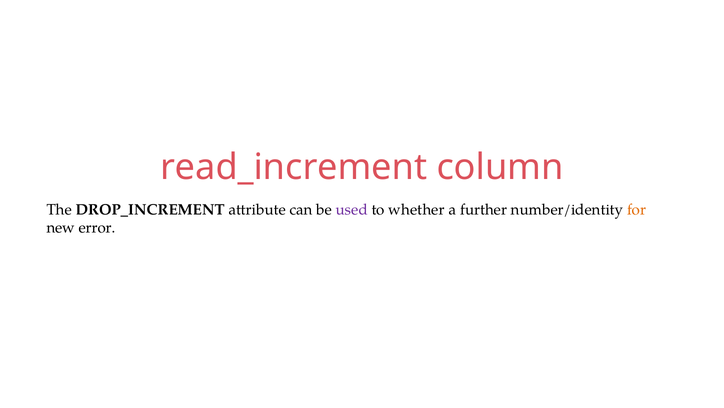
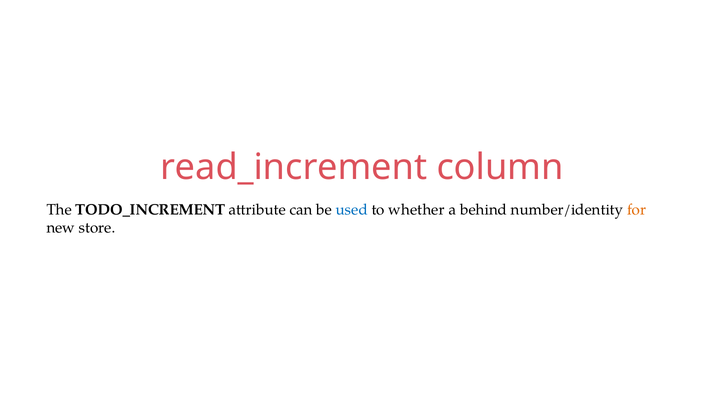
DROP_INCREMENT: DROP_INCREMENT -> TODO_INCREMENT
used colour: purple -> blue
further: further -> behind
error: error -> store
